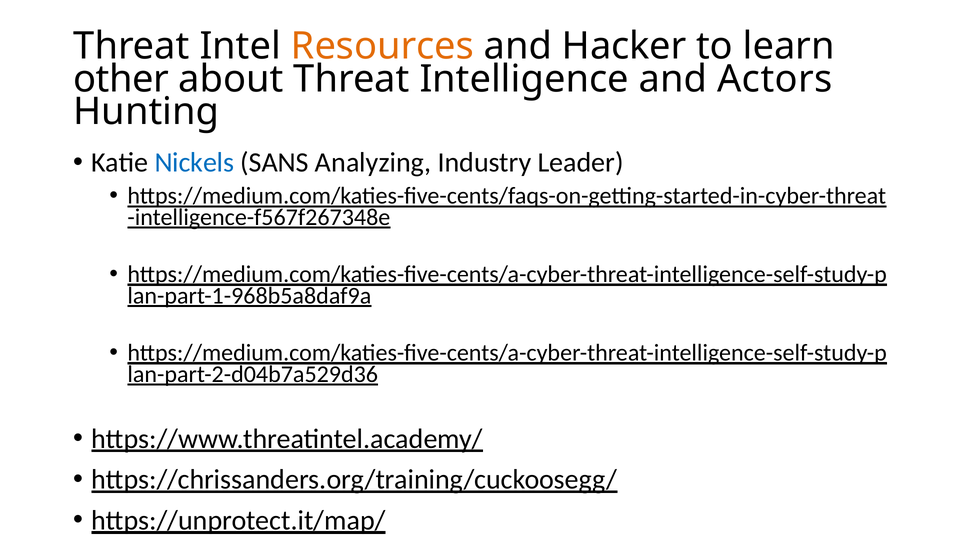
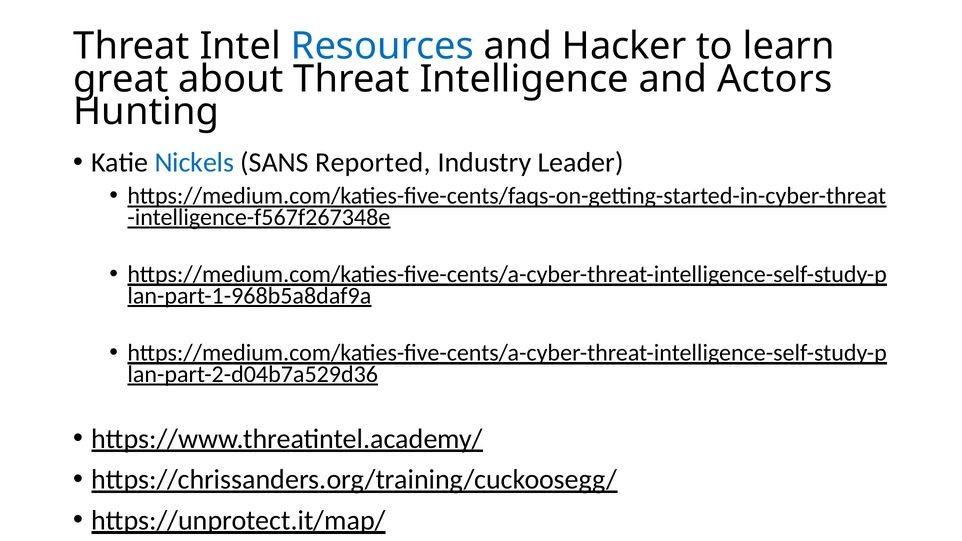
Resources colour: orange -> blue
other: other -> great
Analyzing: Analyzing -> Reported
